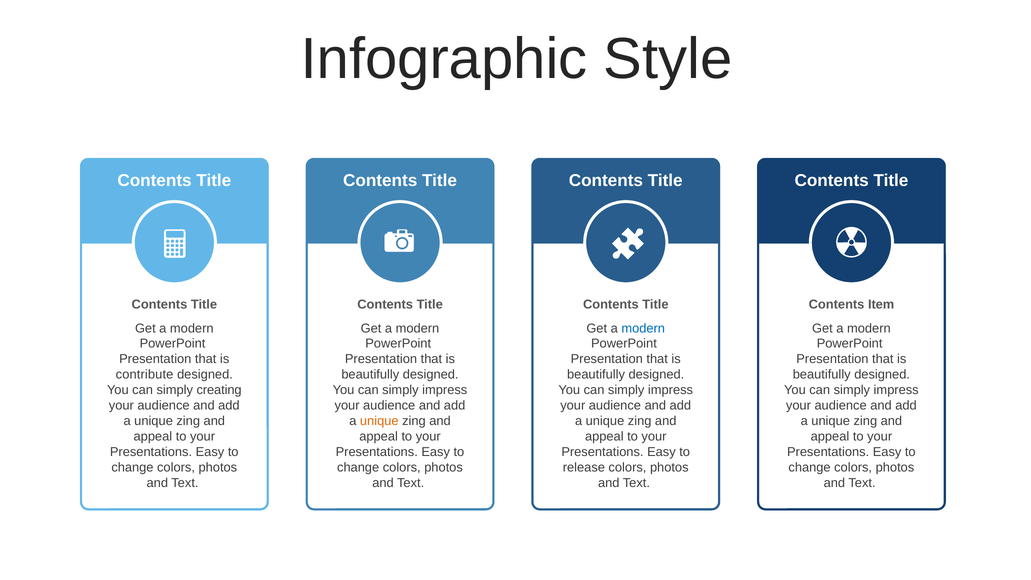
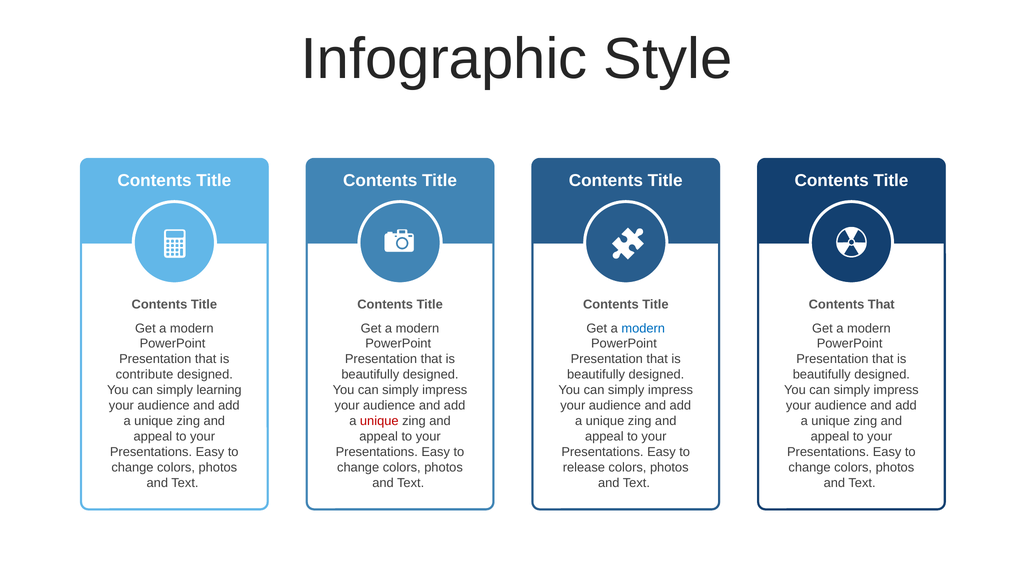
Contents Item: Item -> That
creating: creating -> learning
unique at (379, 421) colour: orange -> red
